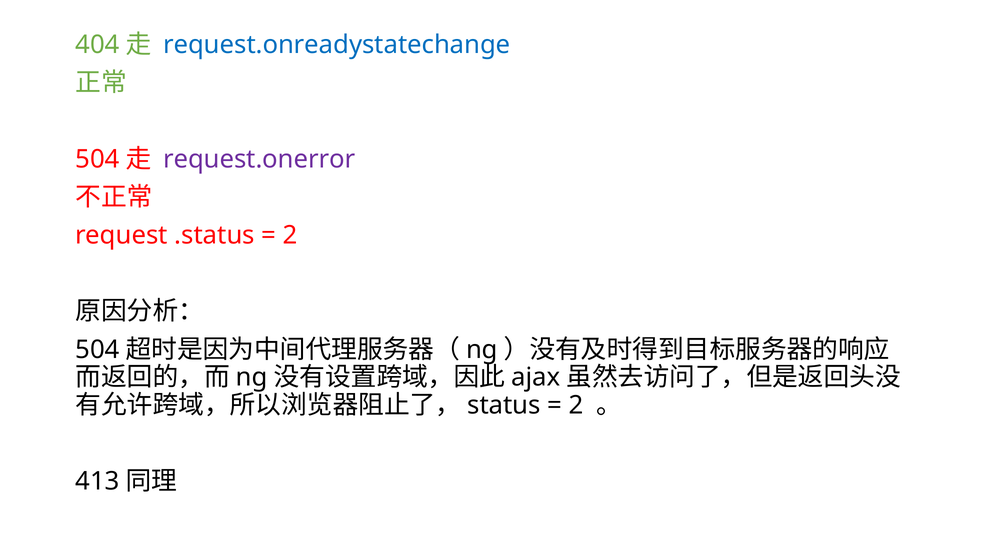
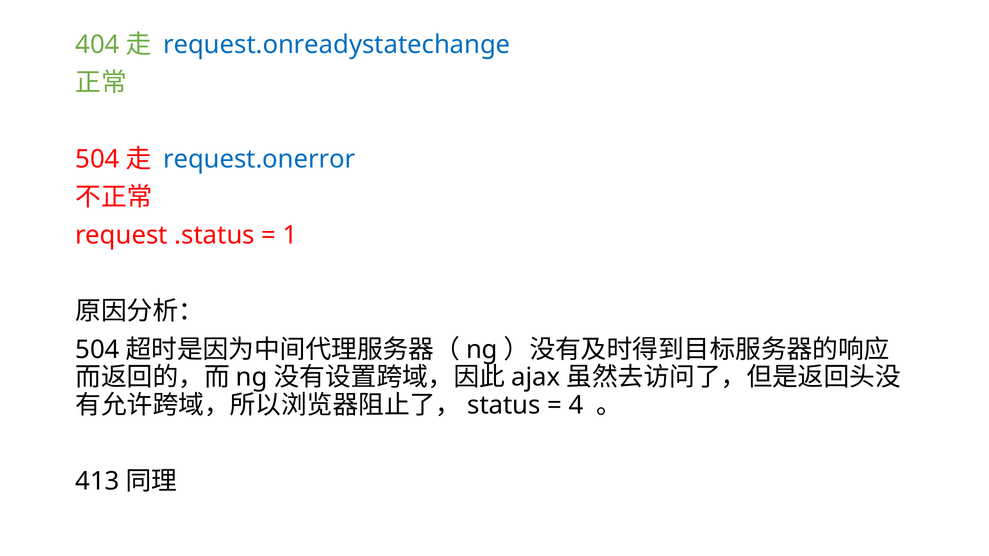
request.onerror colour: purple -> blue
2 at (290, 235): 2 -> 1
2 at (576, 405): 2 -> 4
